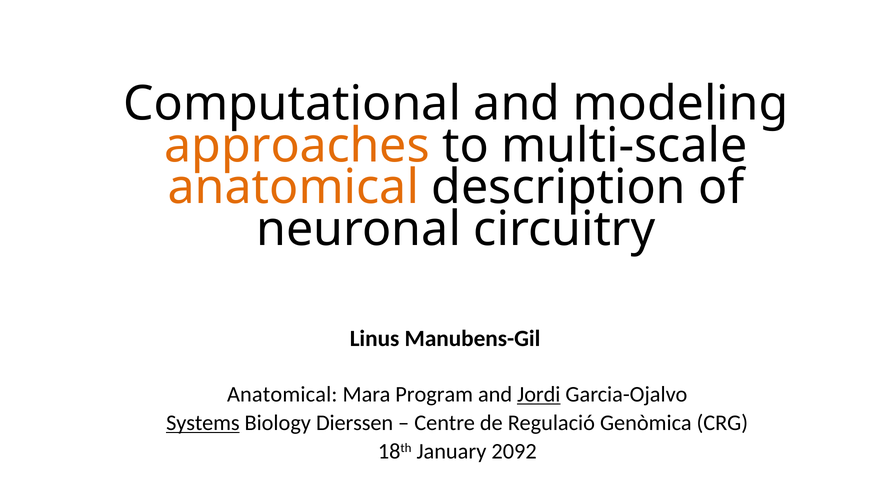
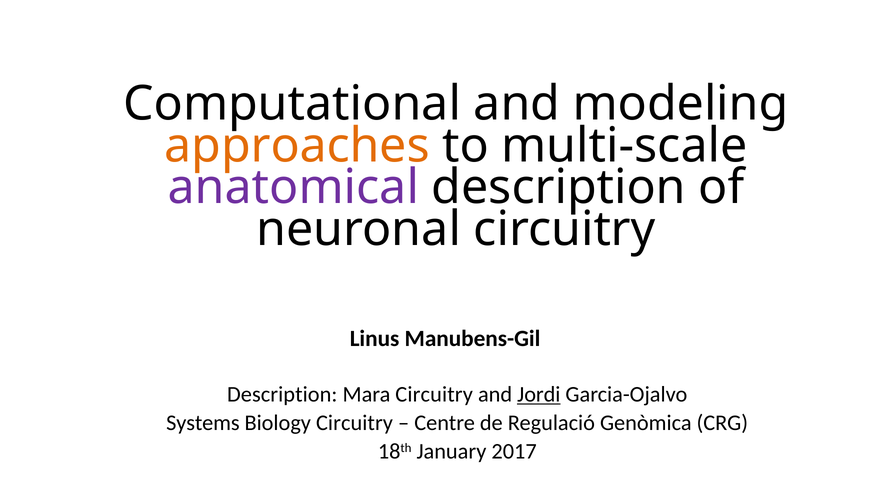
anatomical at (293, 188) colour: orange -> purple
Anatomical at (282, 395): Anatomical -> Description
Mara Program: Program -> Circuitry
Systems underline: present -> none
Biology Dierssen: Dierssen -> Circuitry
2092: 2092 -> 2017
